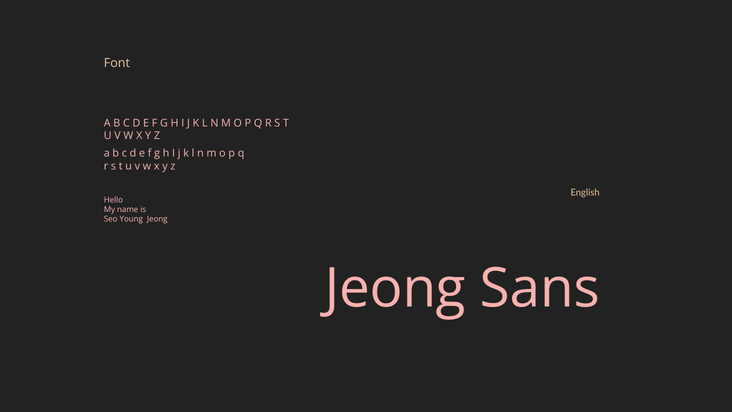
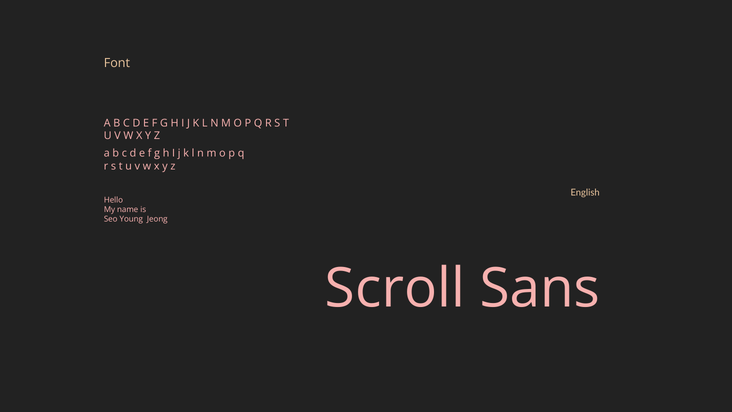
Jeong at (395, 289): Jeong -> Scroll
